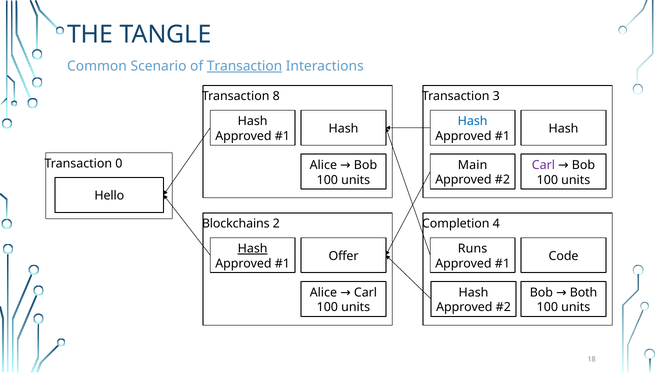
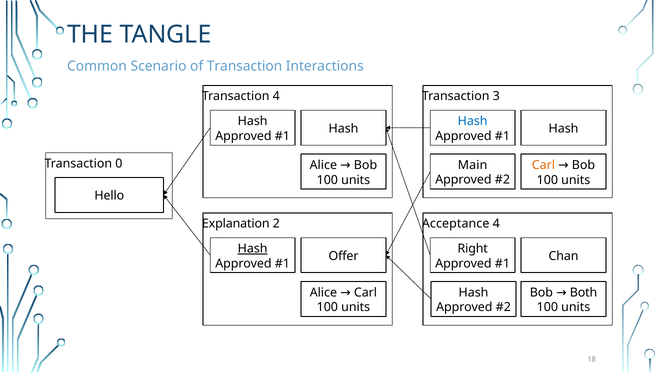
Transaction at (245, 66) underline: present -> none
Transaction 8: 8 -> 4
Carl at (543, 165) colour: purple -> orange
Blockchains: Blockchains -> Explanation
Completion: Completion -> Acceptance
Runs: Runs -> Right
Code: Code -> Chan
